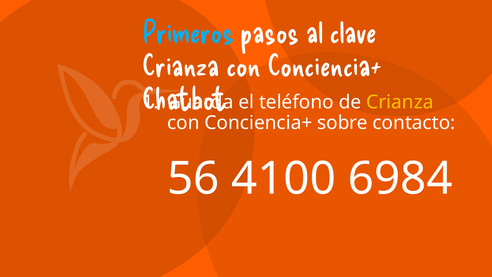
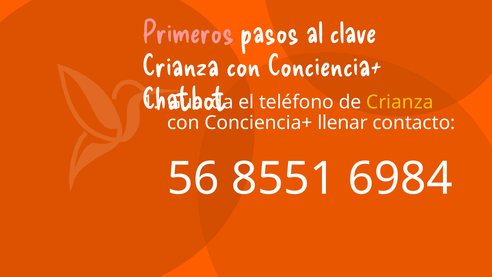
Primeros colour: light blue -> pink
sobre: sobre -> llenar
4100: 4100 -> 8551
